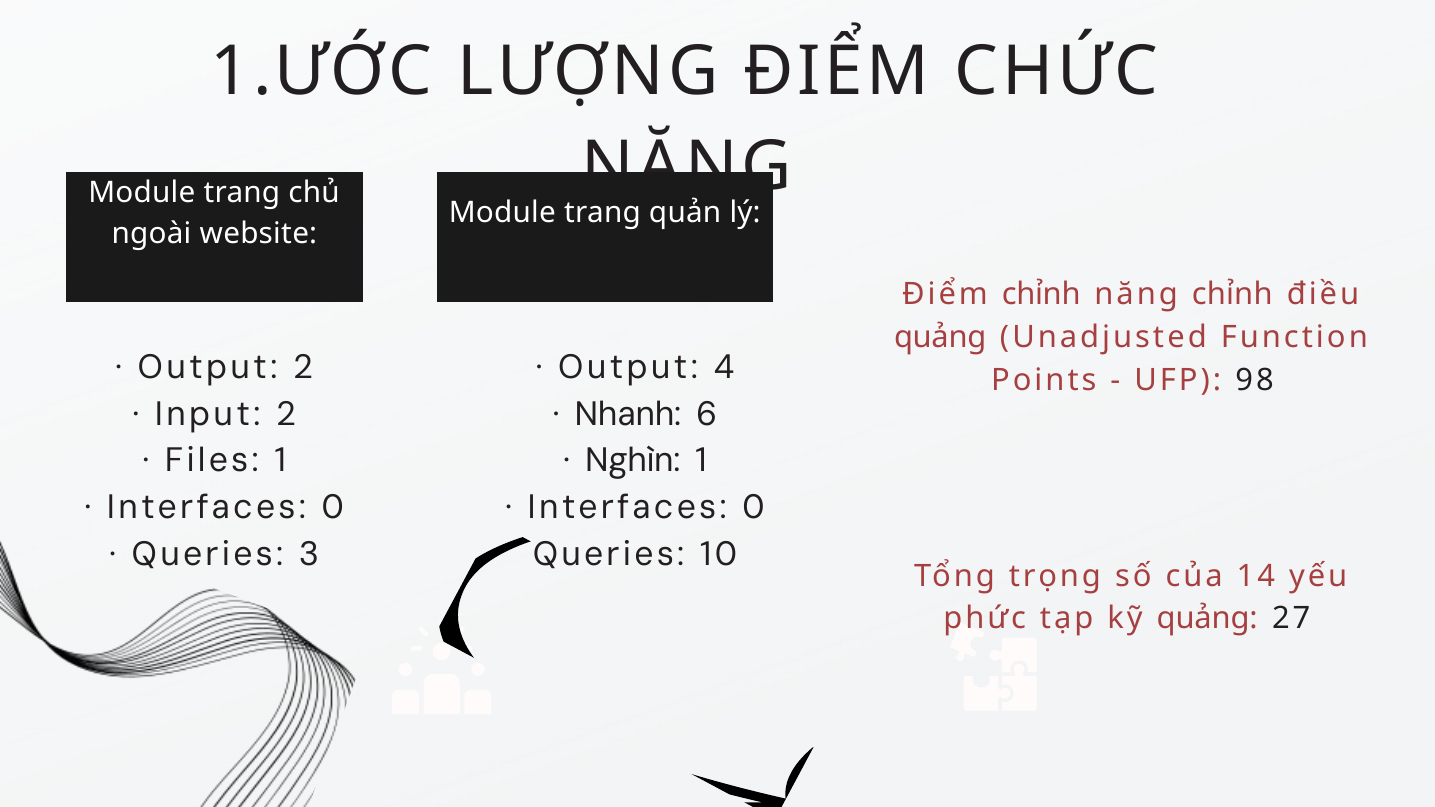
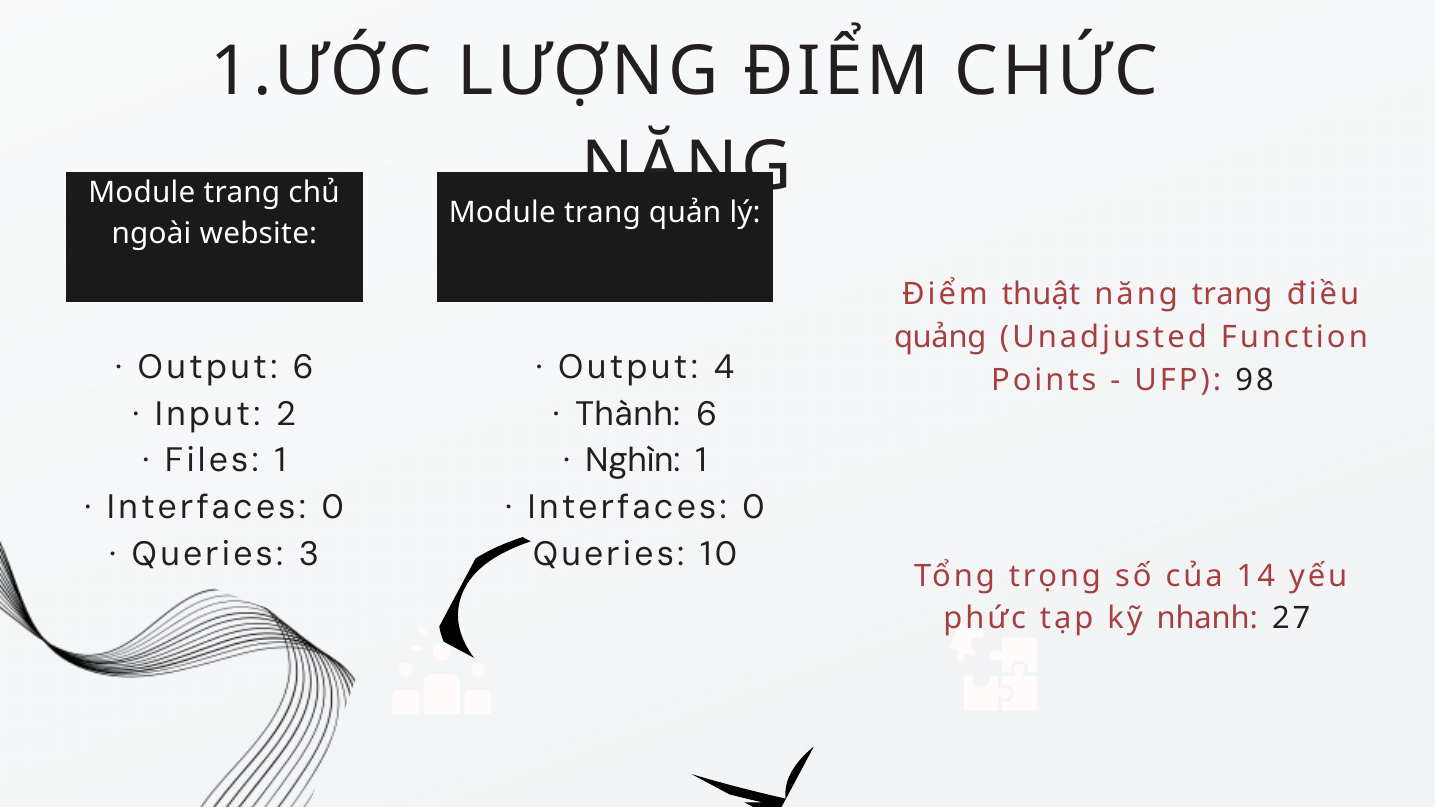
Điểm chỉnh: chỉnh -> thuật
năng chỉnh: chỉnh -> trang
Output 2: 2 -> 6
Nhanh: Nhanh -> Thành
kỹ quảng: quảng -> nhanh
